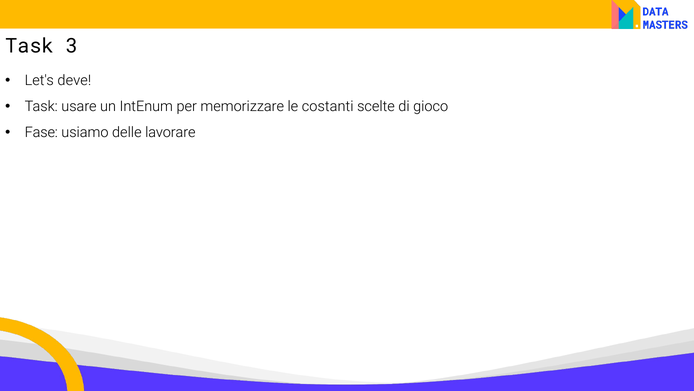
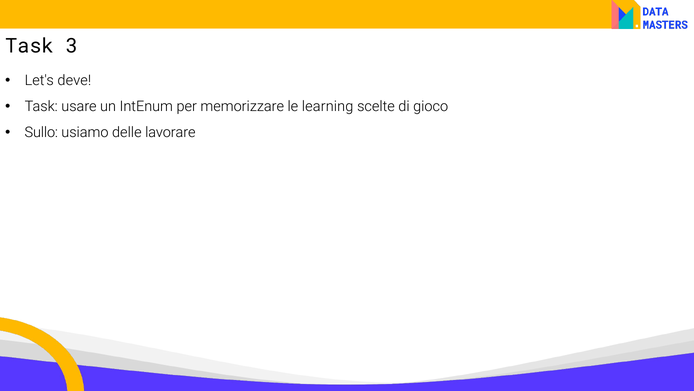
costanti: costanti -> learning
Fase: Fase -> Sullo
